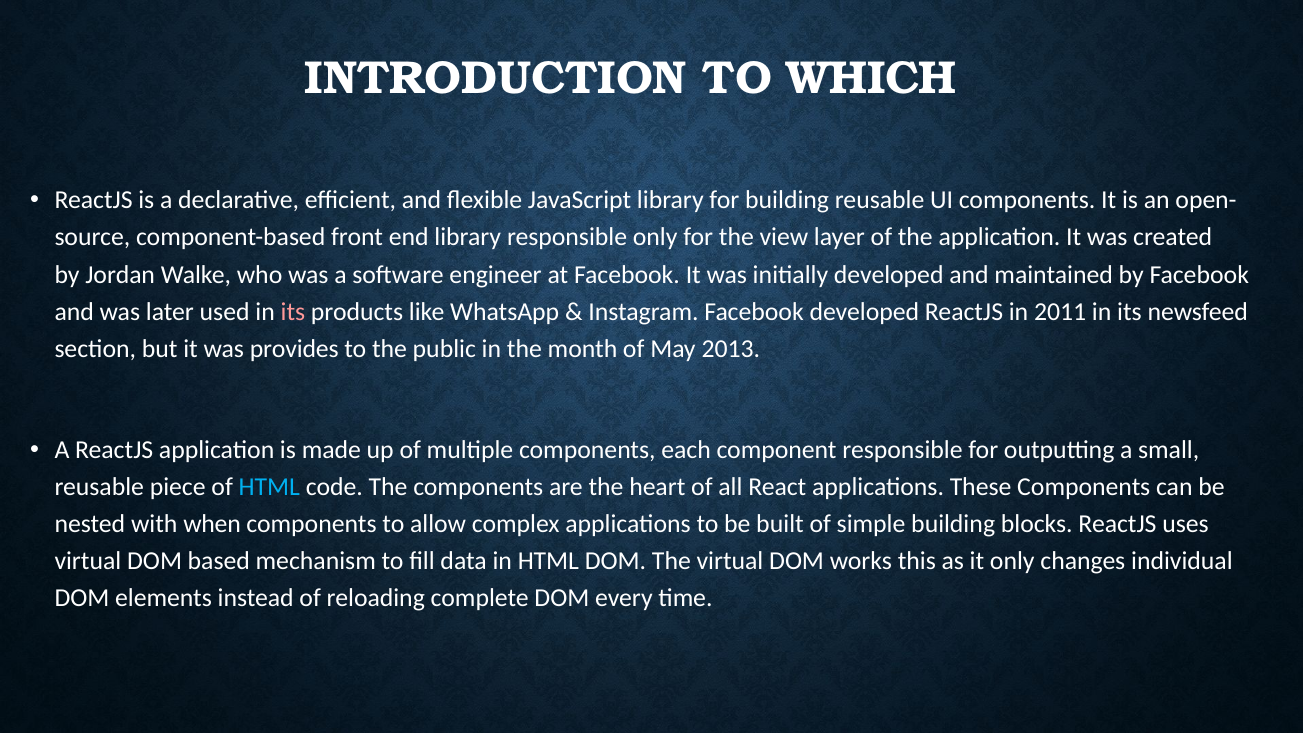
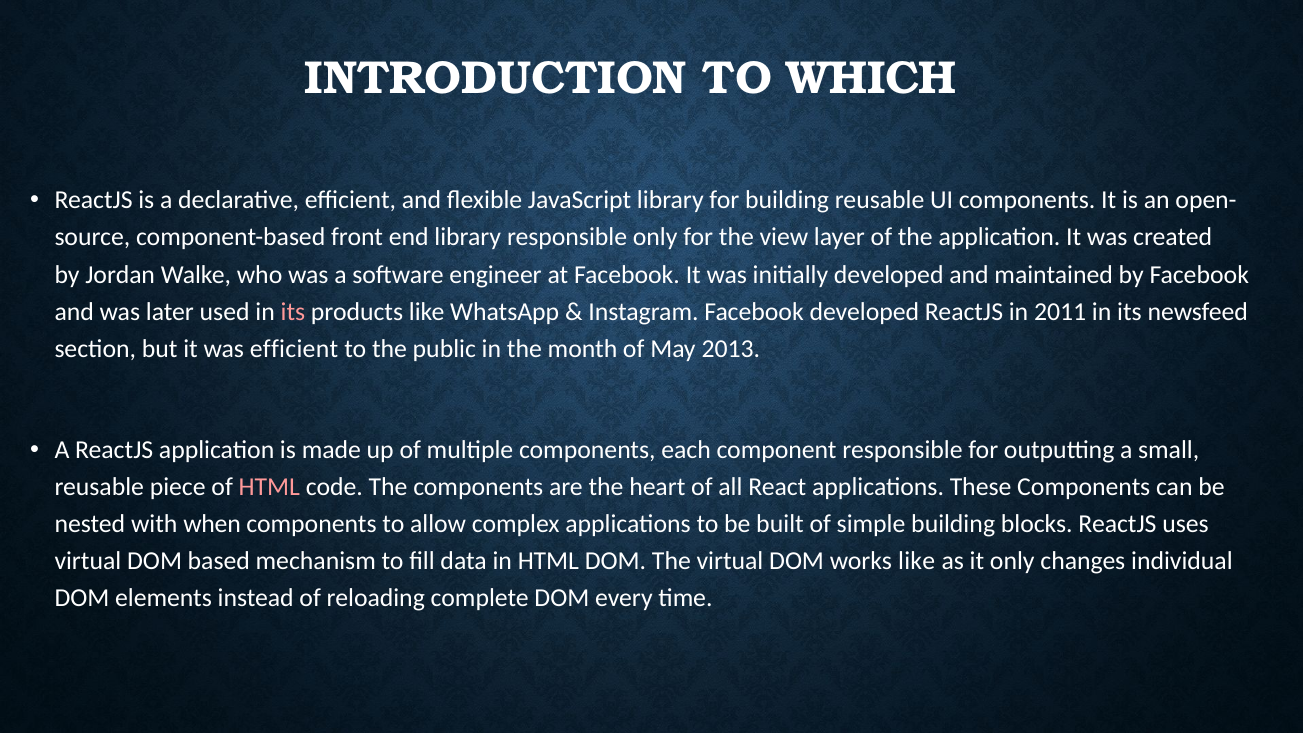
was provides: provides -> efficient
HTML at (269, 487) colour: light blue -> pink
works this: this -> like
